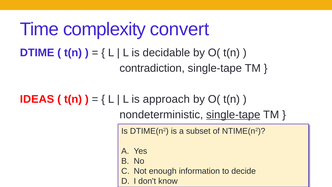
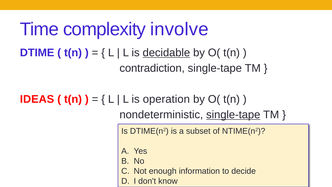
convert: convert -> involve
decidable underline: none -> present
approach: approach -> operation
